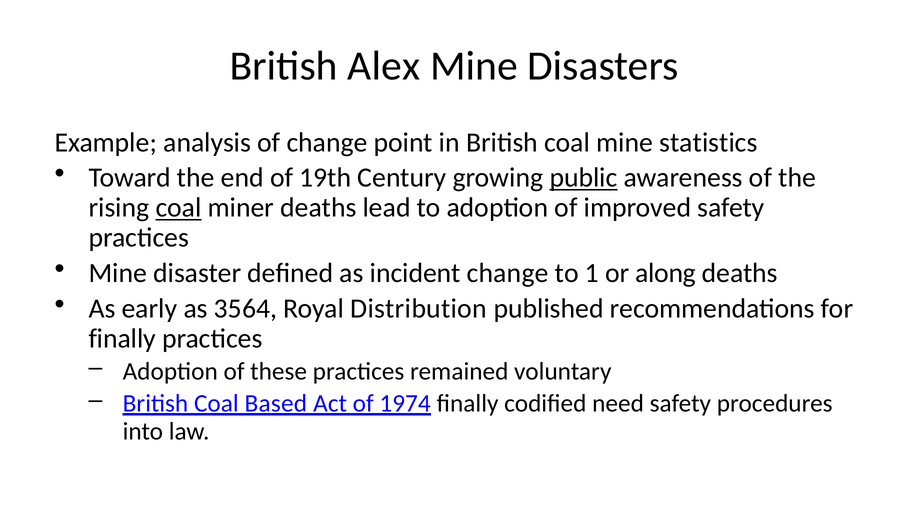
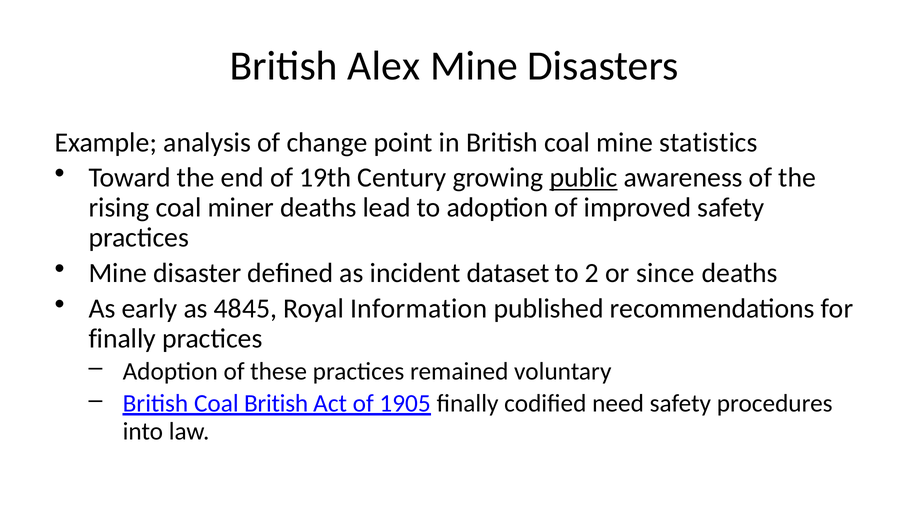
coal at (179, 208) underline: present -> none
incident change: change -> dataset
1: 1 -> 2
along: along -> since
3564: 3564 -> 4845
Distribution: Distribution -> Information
Coal Based: Based -> British
1974: 1974 -> 1905
